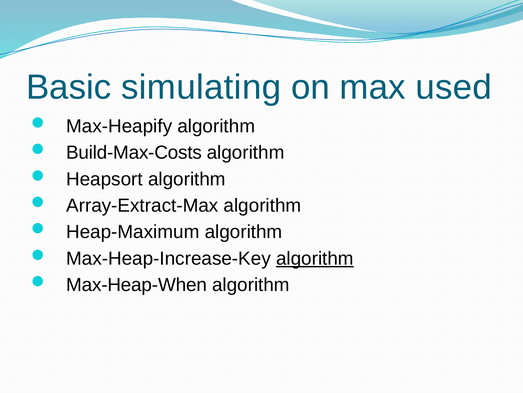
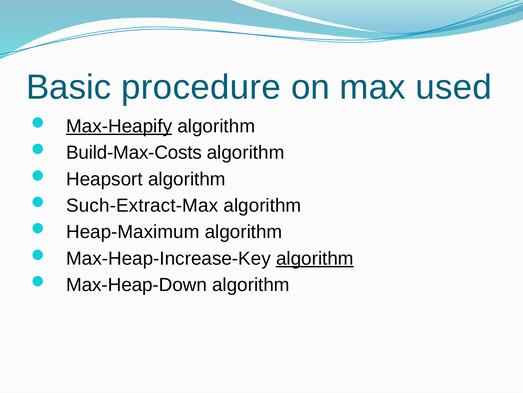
simulating: simulating -> procedure
Max-Heapify underline: none -> present
Array-Extract-Max: Array-Extract-Max -> Such-Extract-Max
Max-Heap-When: Max-Heap-When -> Max-Heap-Down
